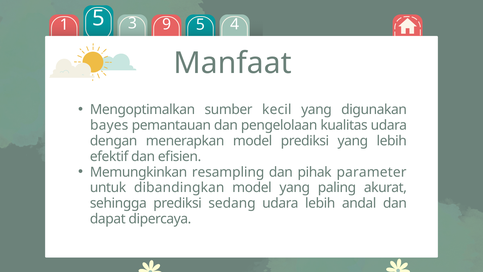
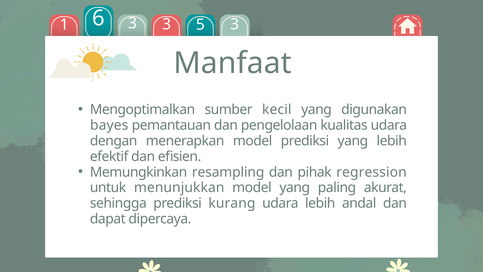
1 5: 5 -> 6
3 9: 9 -> 3
5 4: 4 -> 3
parameter: parameter -> regression
dibandingkan: dibandingkan -> menunjukkan
sedang: sedang -> kurang
